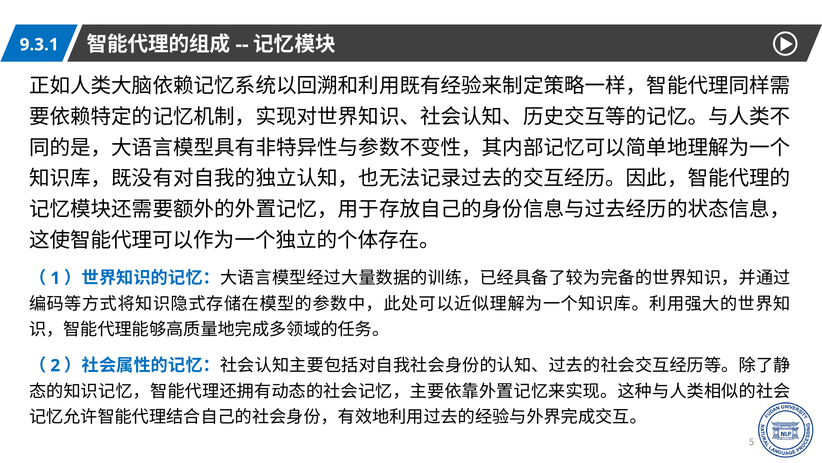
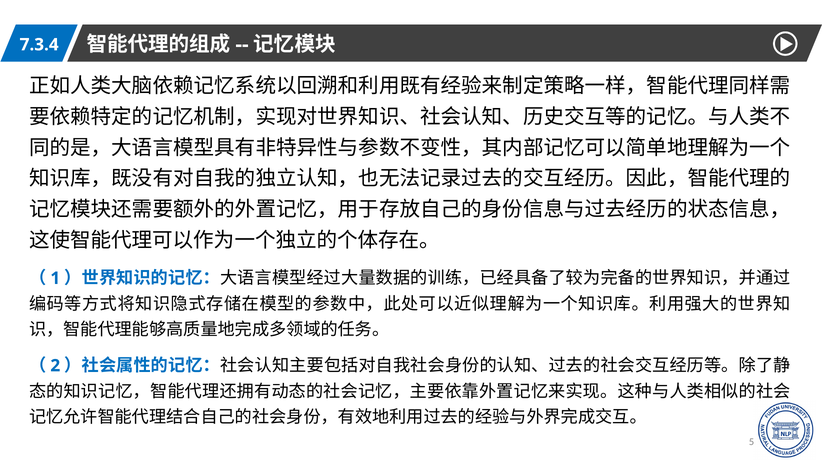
9.3.1: 9.3.1 -> 7.3.4
